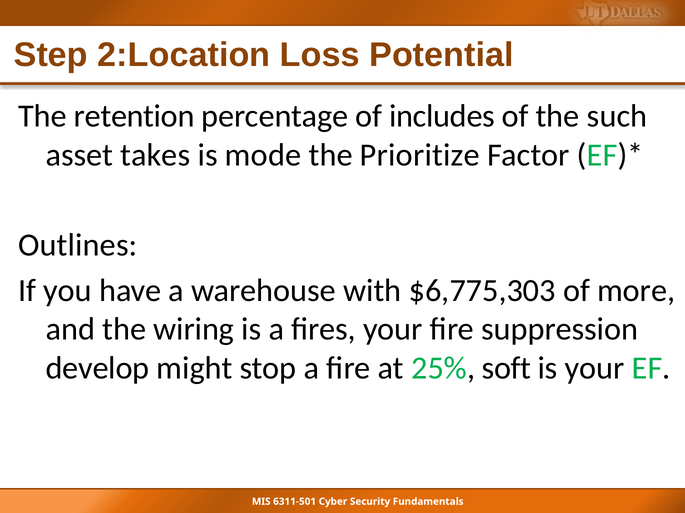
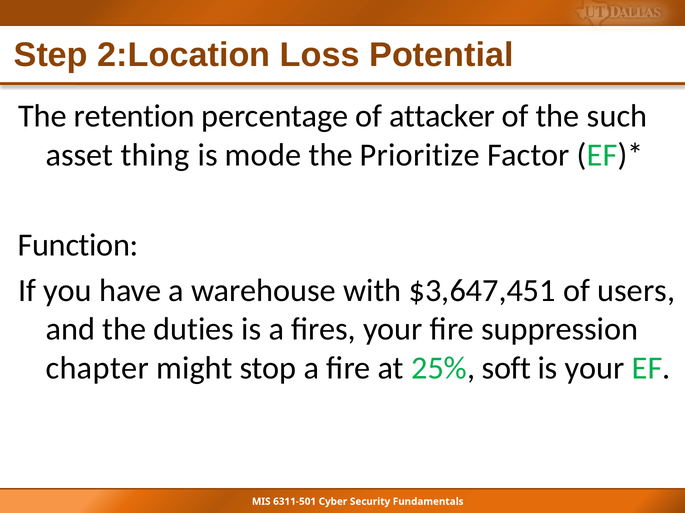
includes: includes -> attacker
takes: takes -> thing
Outlines: Outlines -> Function
$6,775,303: $6,775,303 -> $3,647,451
more: more -> users
wiring: wiring -> duties
develop: develop -> chapter
